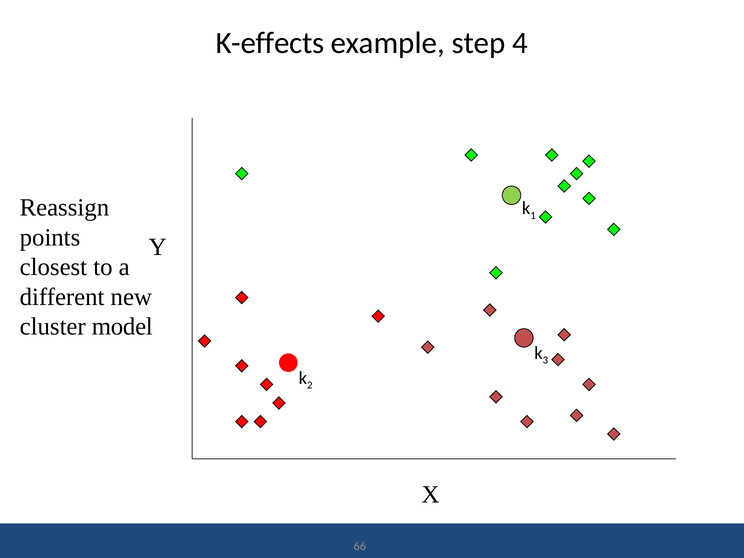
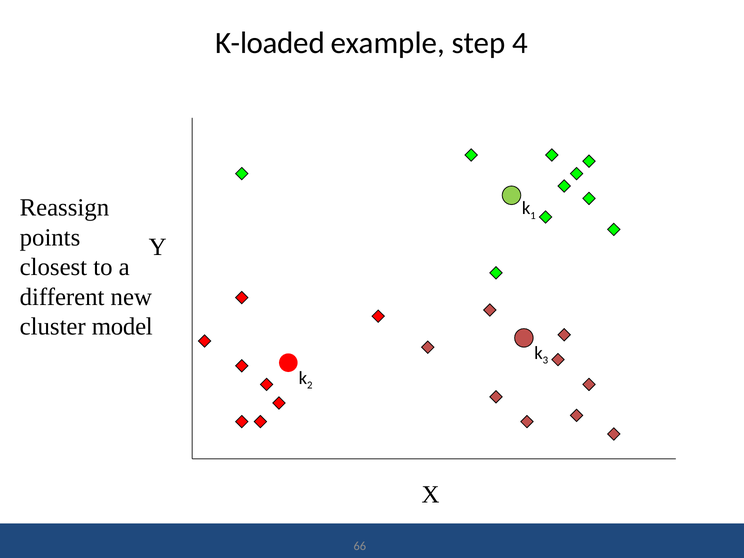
K-effects: K-effects -> K-loaded
